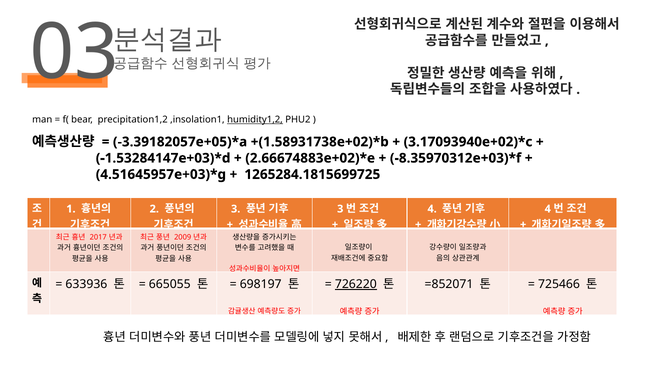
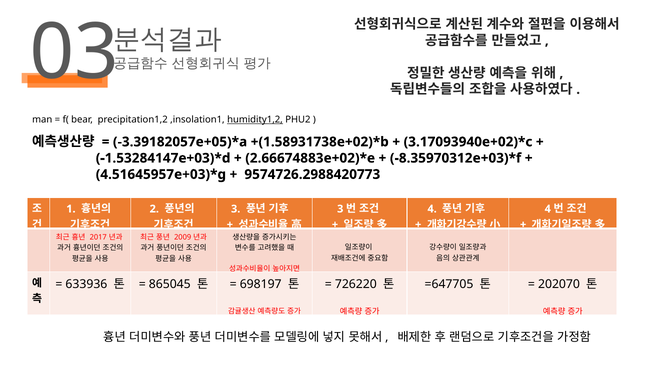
1265284.1815699725: 1265284.1815699725 -> 9574726.2988420773
665055: 665055 -> 865045
726220 underline: present -> none
=852071: =852071 -> =647705
725466: 725466 -> 202070
